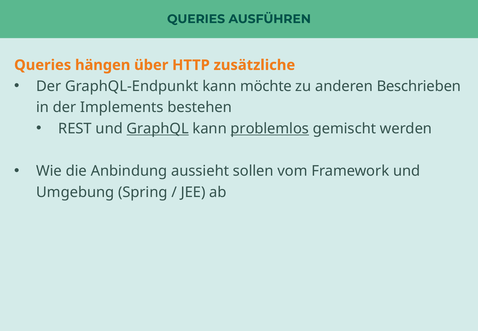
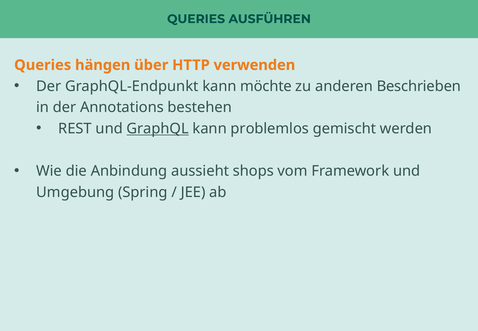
zusätzliche: zusätzliche -> verwenden
Implements: Implements -> Annotations
problemlos underline: present -> none
sollen: sollen -> shops
